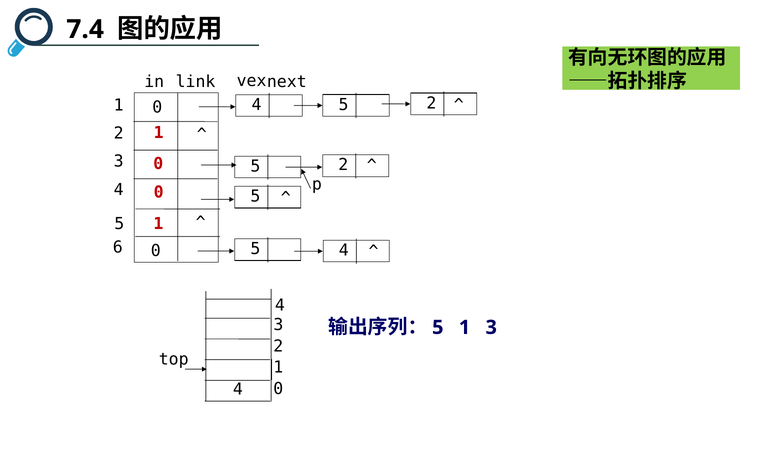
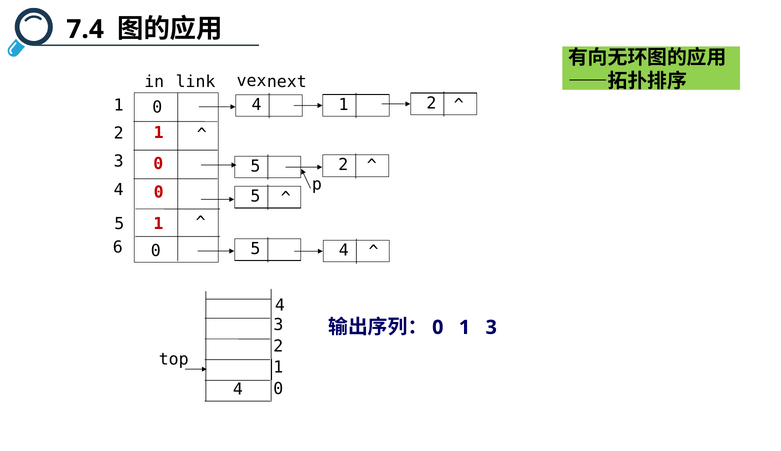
5 at (344, 105): 5 -> 1
5 at (438, 327): 5 -> 0
